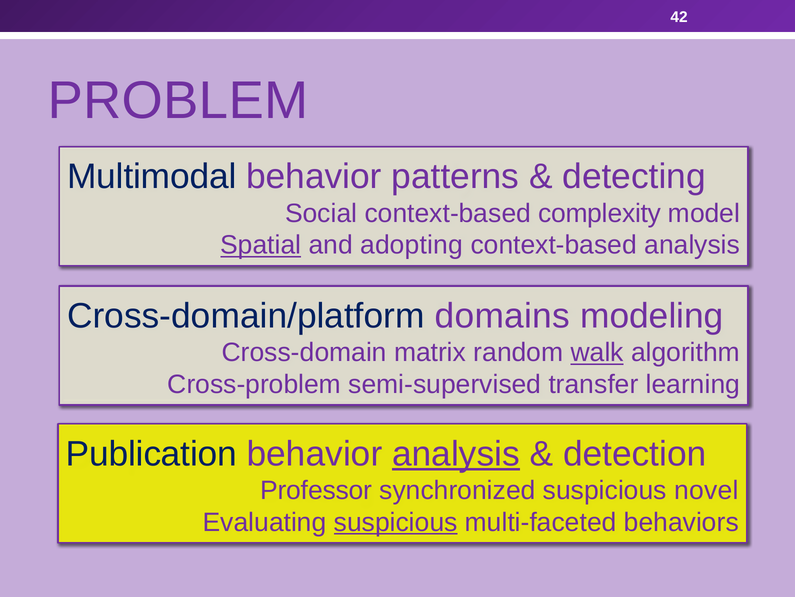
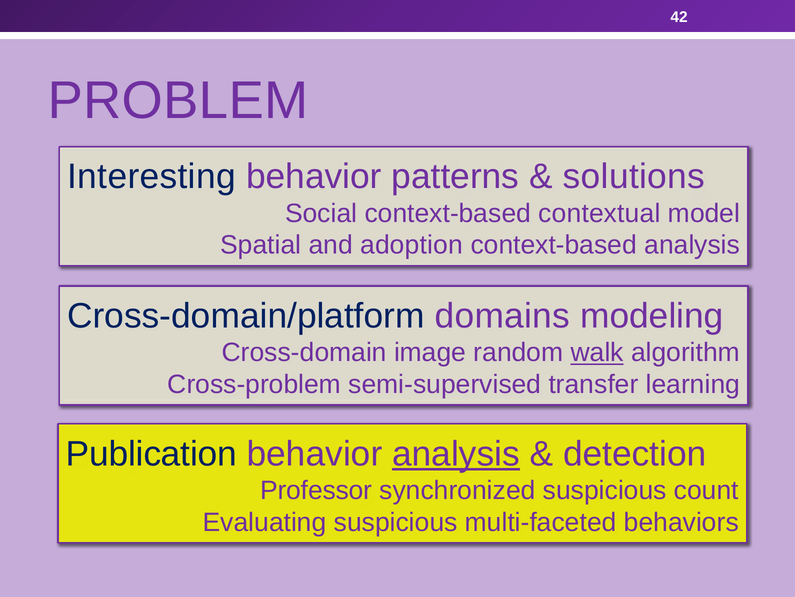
Multimodal: Multimodal -> Interesting
detecting: detecting -> solutions
complexity: complexity -> contextual
Spatial underline: present -> none
adopting: adopting -> adoption
matrix: matrix -> image
novel: novel -> count
suspicious at (396, 522) underline: present -> none
